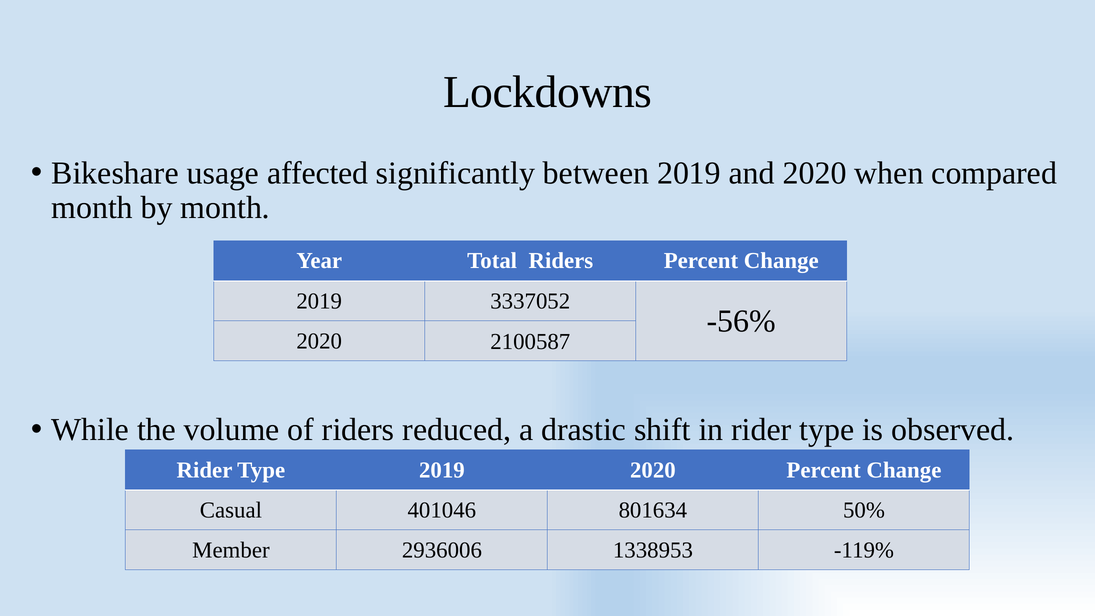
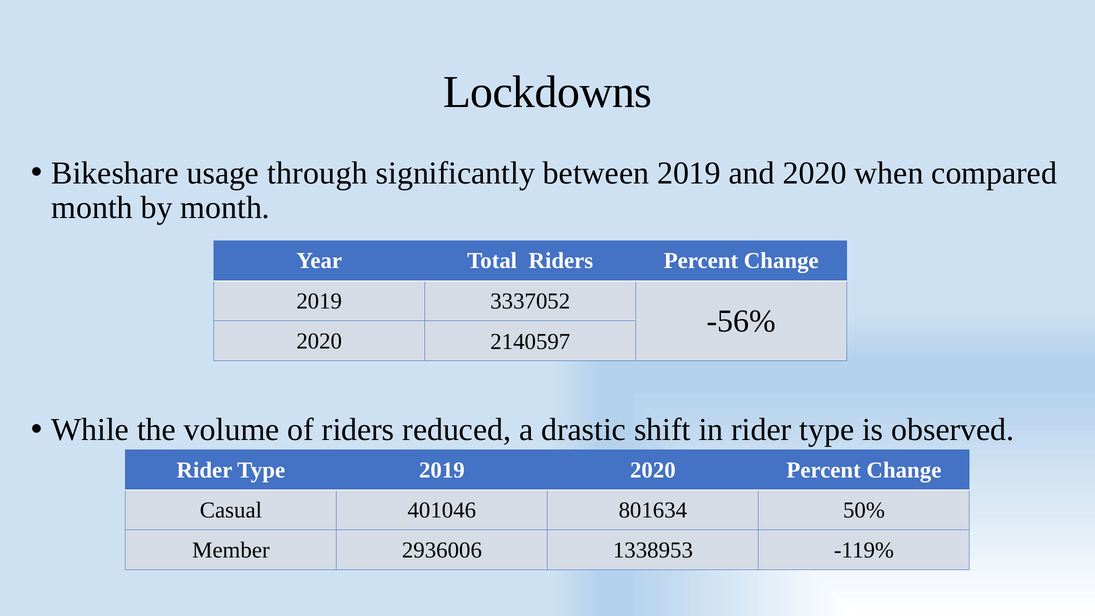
affected: affected -> through
2100587: 2100587 -> 2140597
